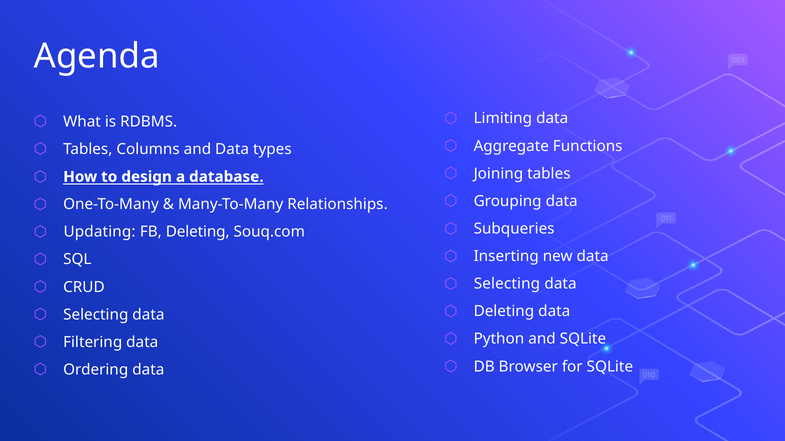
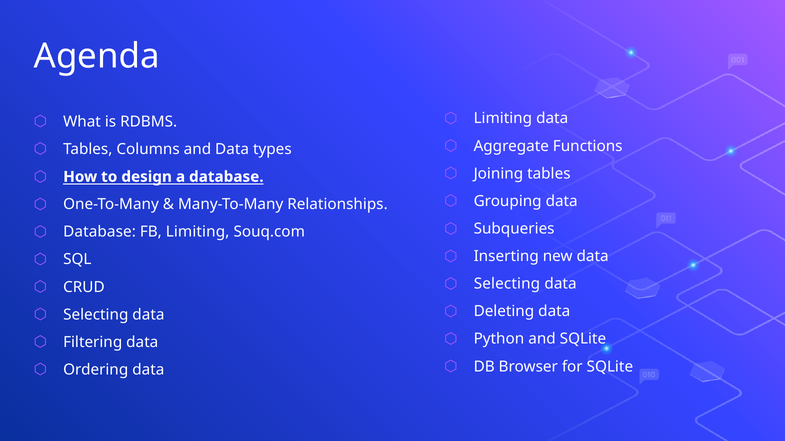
Updating at (100, 232): Updating -> Database
FB Deleting: Deleting -> Limiting
